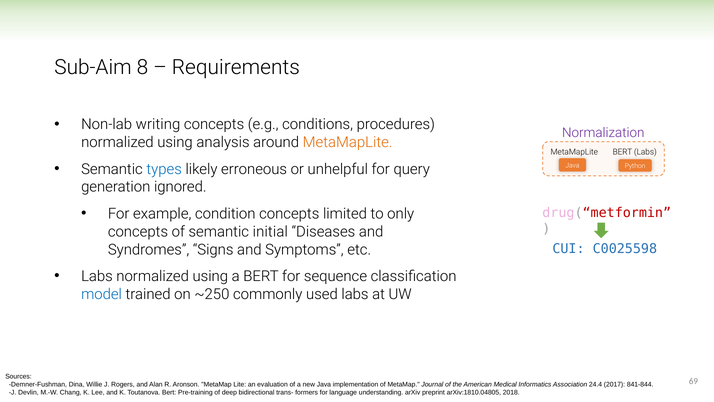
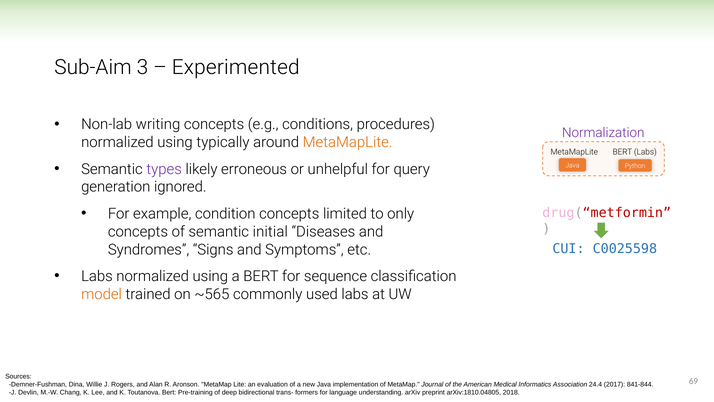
8: 8 -> 3
Requirements: Requirements -> Experimented
analysis: analysis -> typically
types colour: blue -> purple
model colour: blue -> orange
~250: ~250 -> ~565
